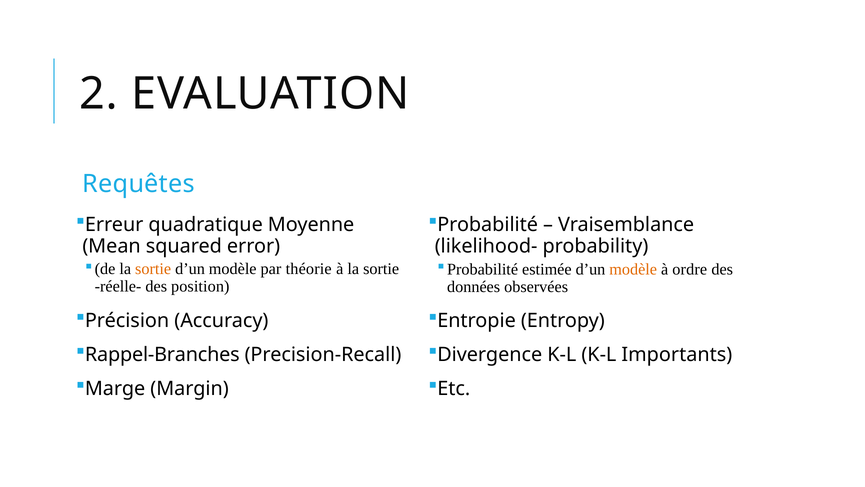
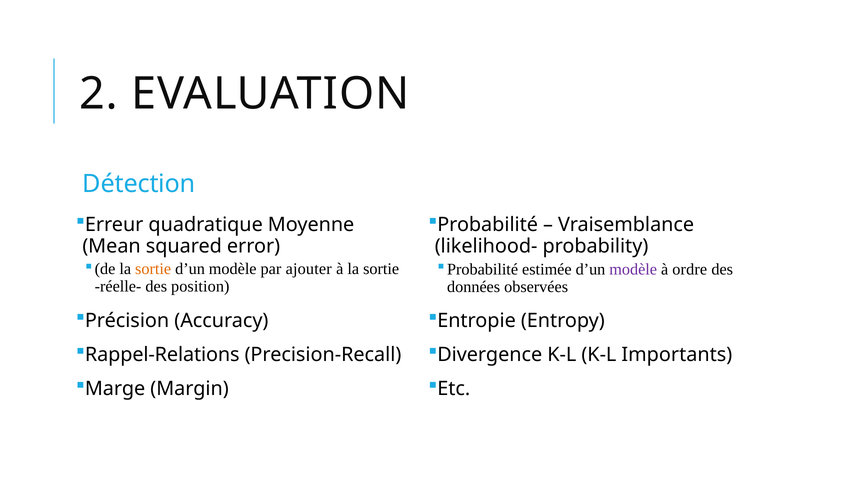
Requêtes: Requêtes -> Détection
théorie: théorie -> ajouter
modèle at (633, 269) colour: orange -> purple
Rappel-Branches: Rappel-Branches -> Rappel-Relations
